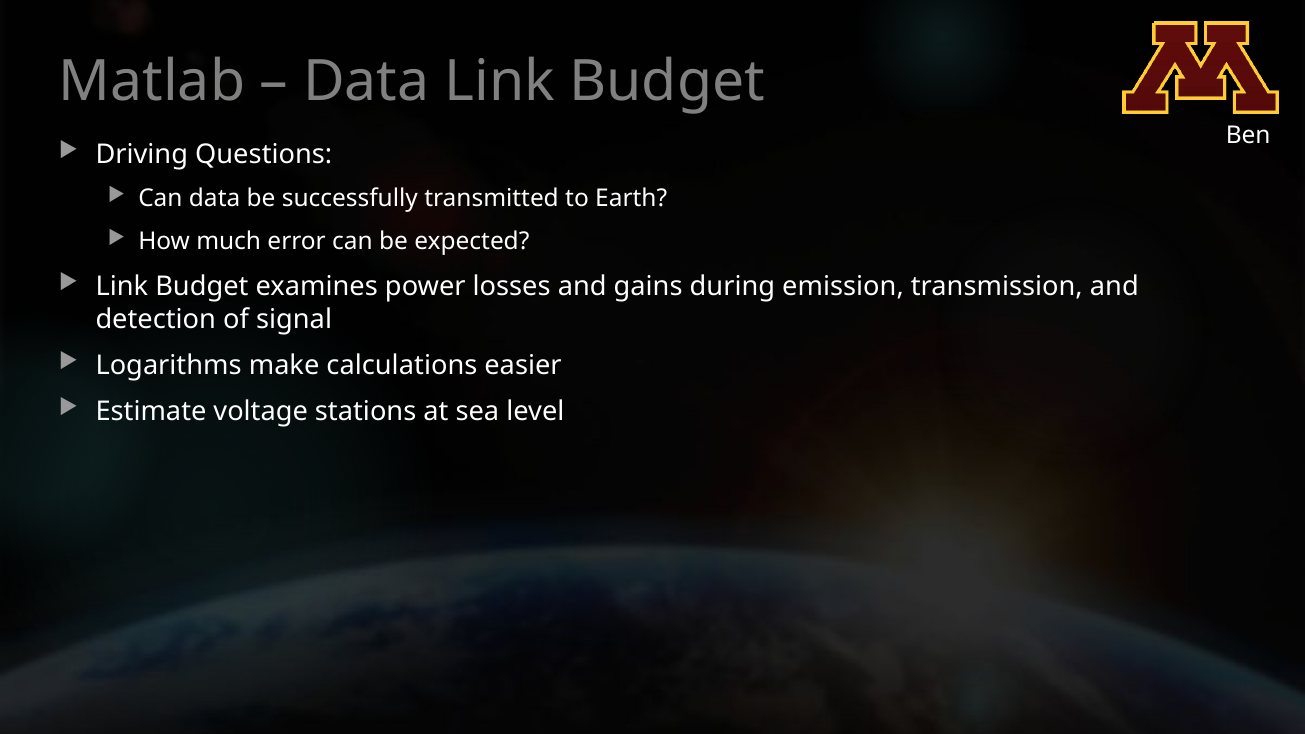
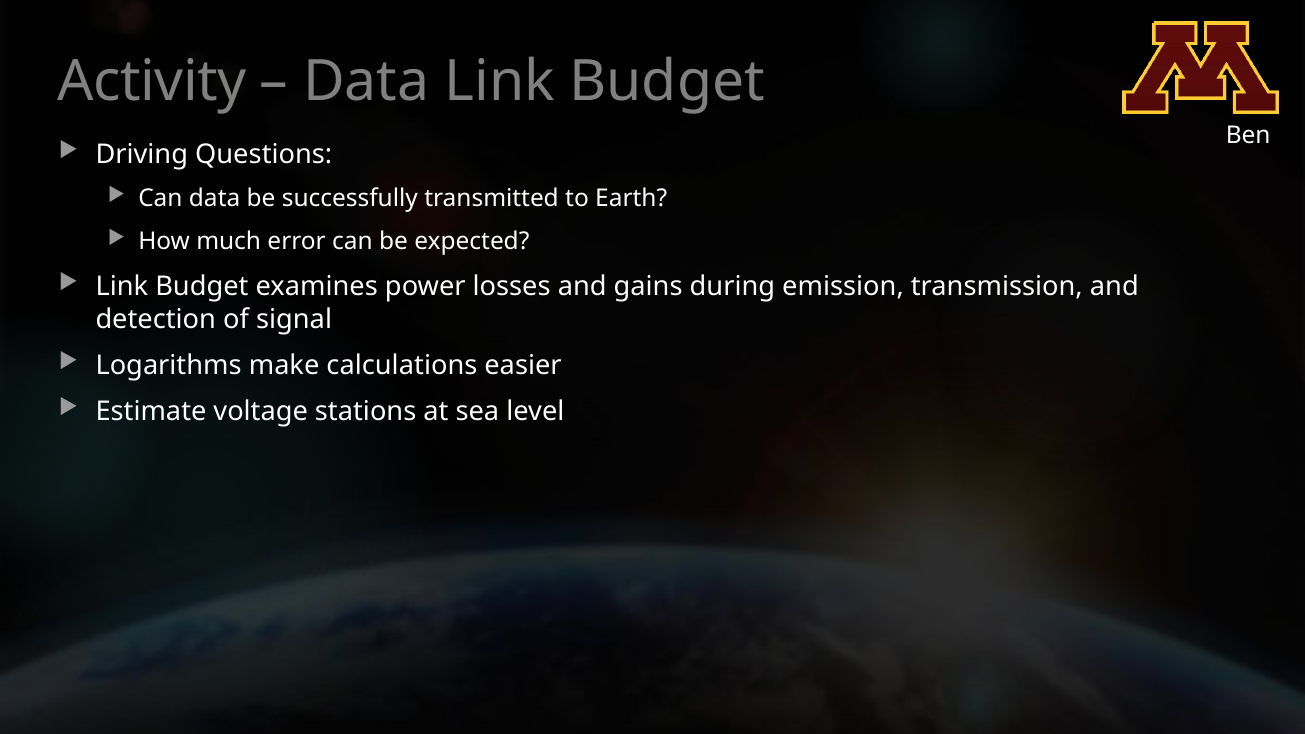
Matlab: Matlab -> Activity
